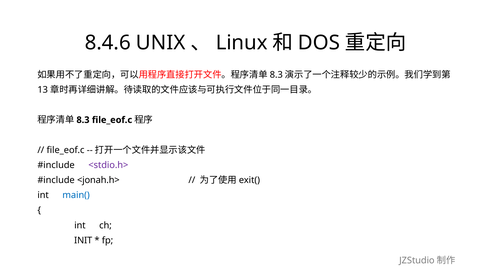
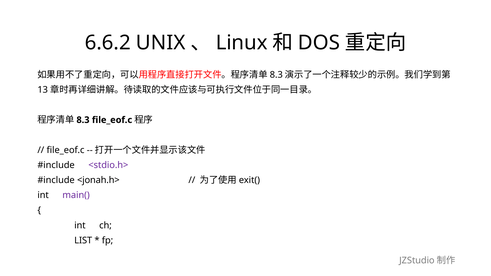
8.4.6: 8.4.6 -> 6.6.2
main( colour: blue -> purple
INIT: INIT -> LIST
